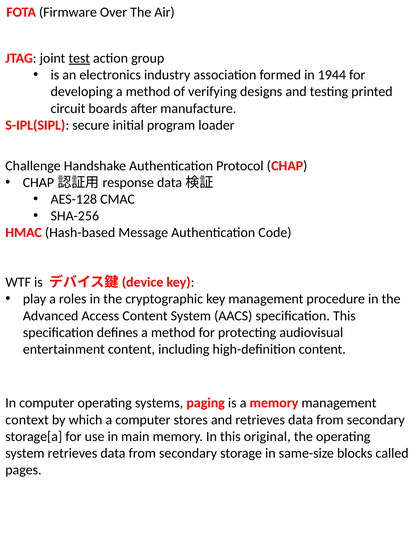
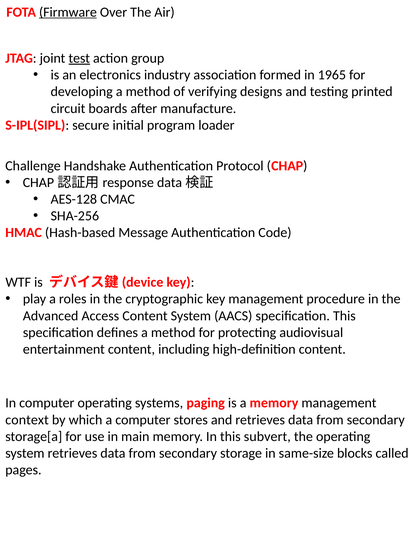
Firmware underline: none -> present
1944: 1944 -> 1965
original: original -> subvert
